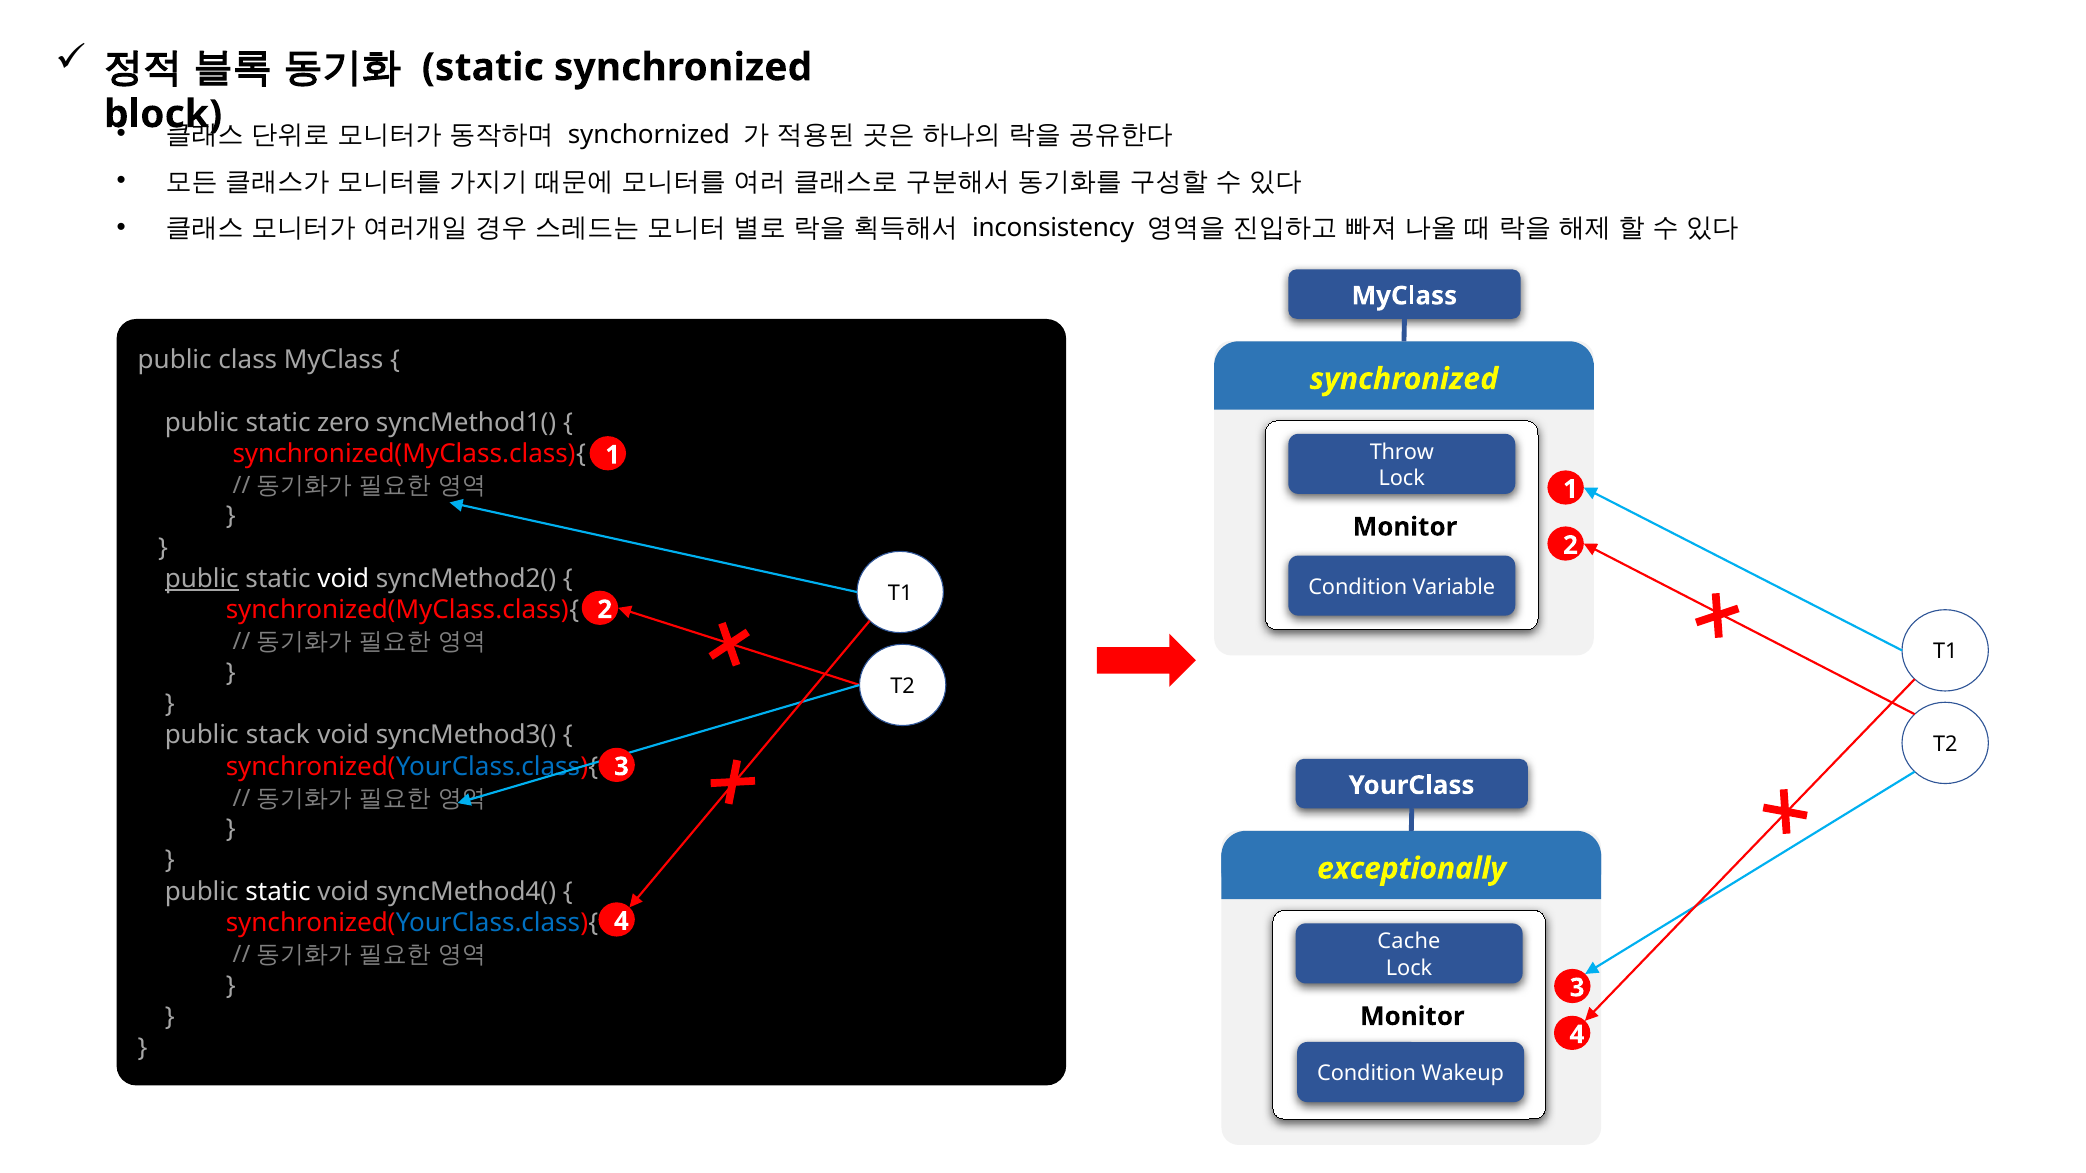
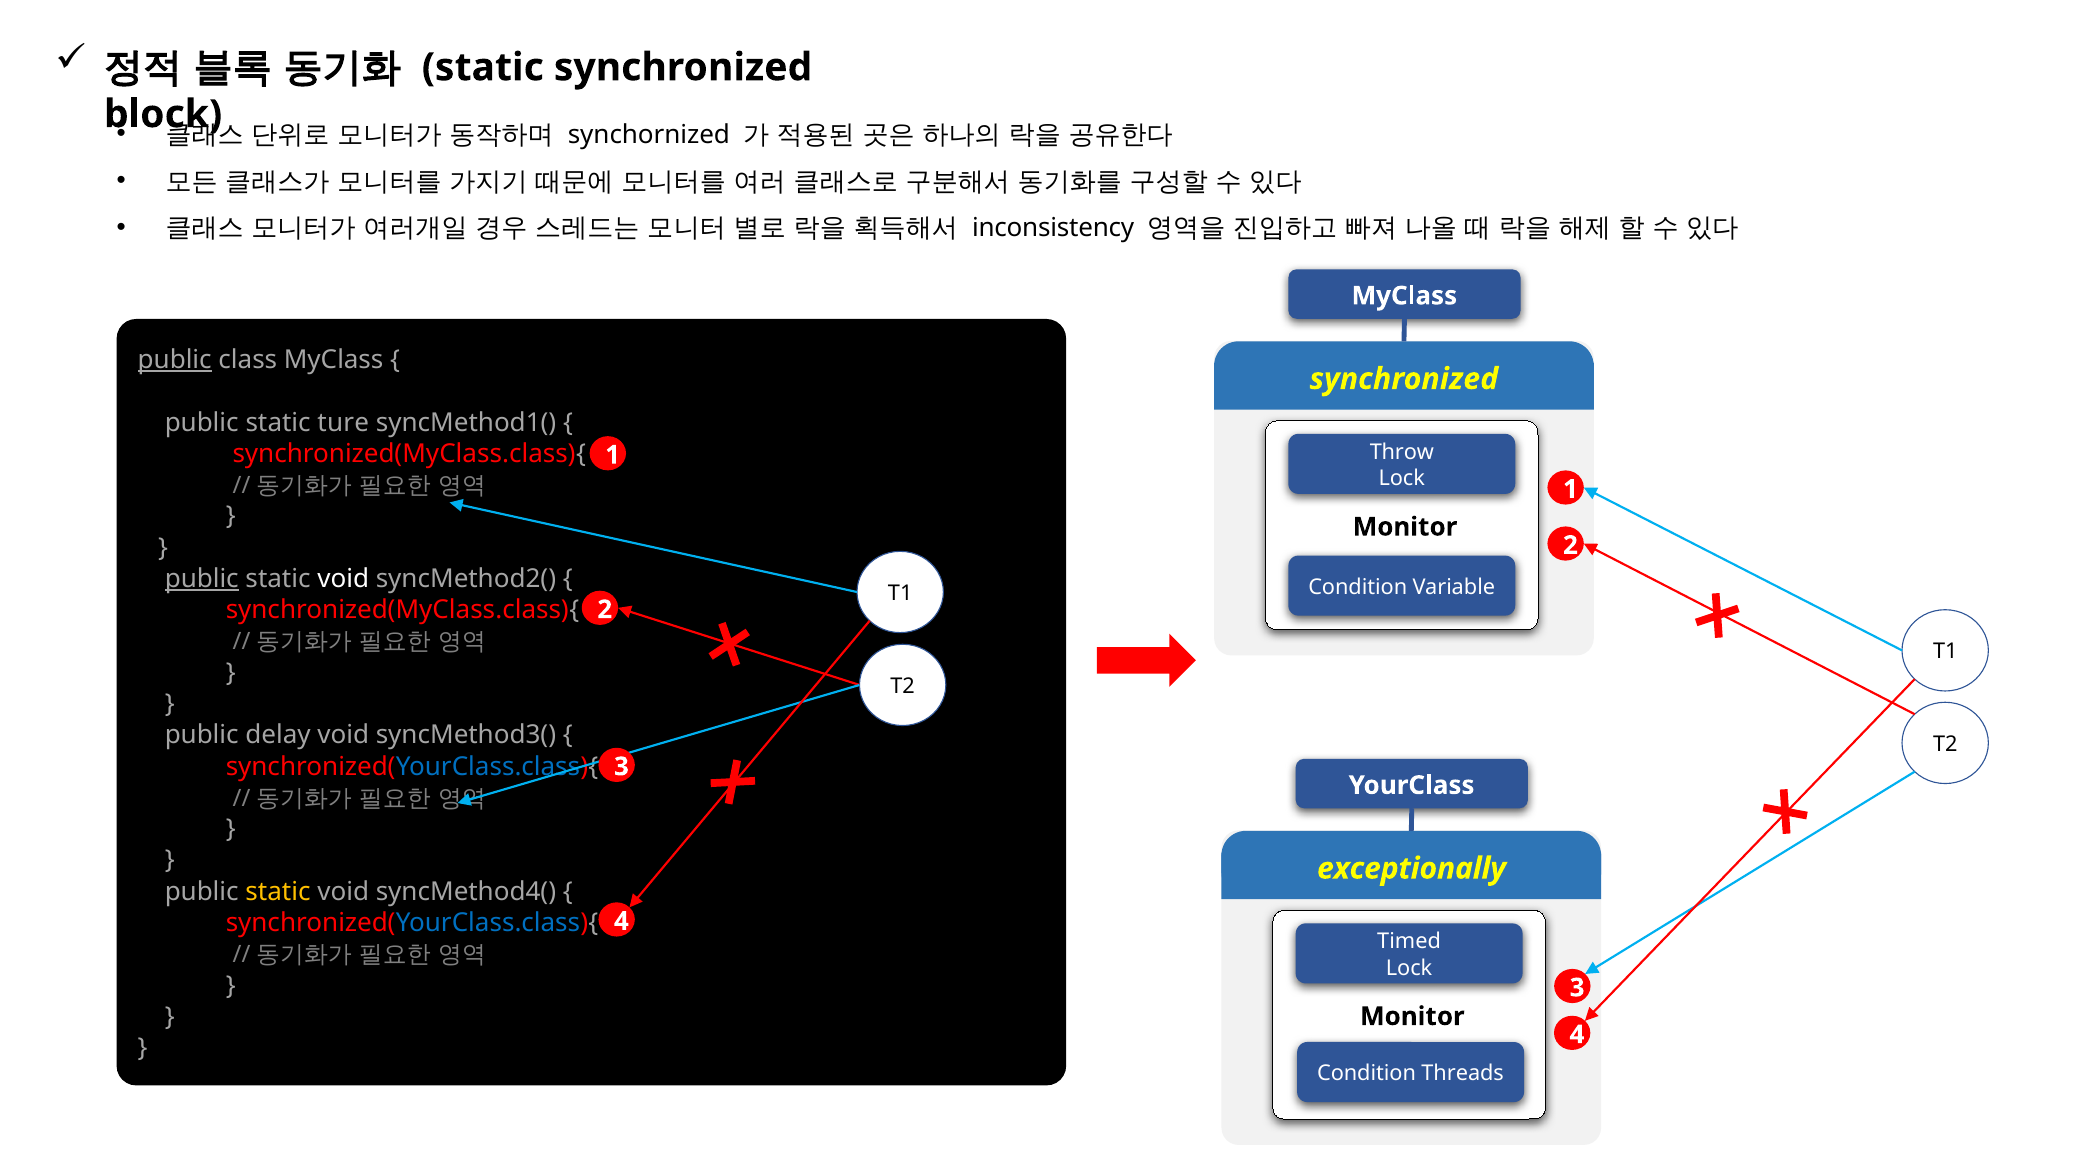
public at (175, 360) underline: none -> present
zero: zero -> ture
stack: stack -> delay
static at (278, 892) colour: white -> yellow
Cache: Cache -> Timed
Wakeup: Wakeup -> Threads
